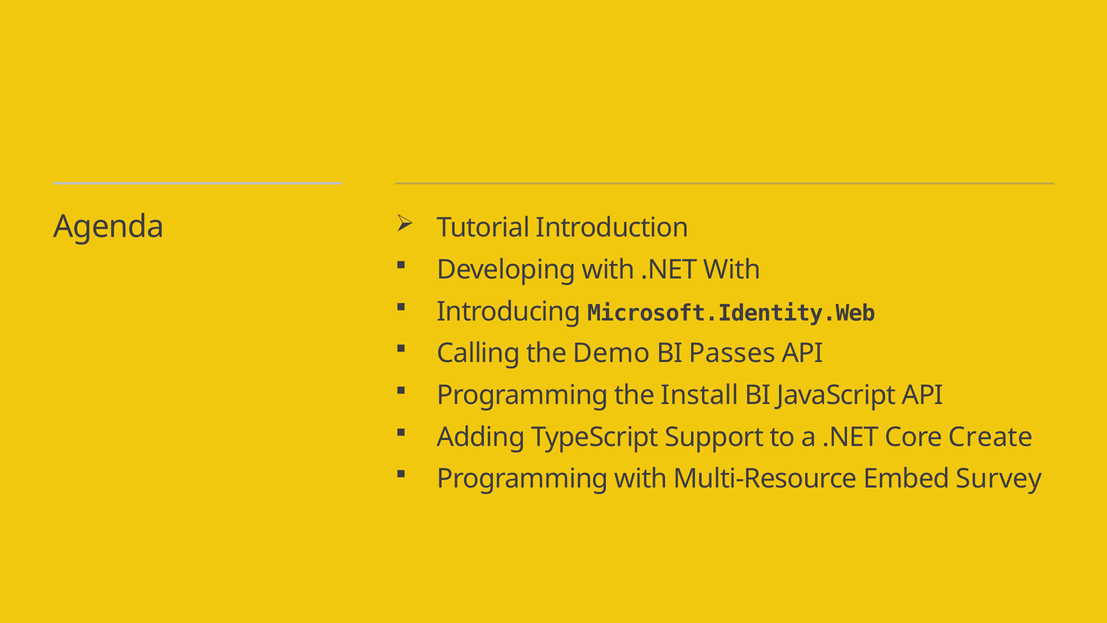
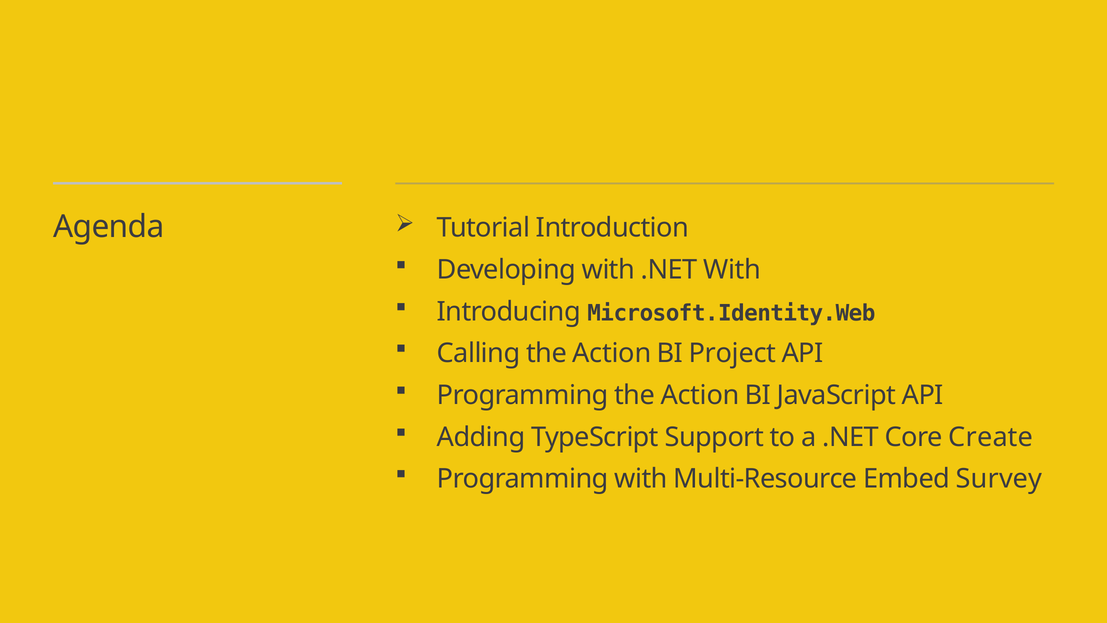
Calling the Demo: Demo -> Action
Passes: Passes -> Project
Programming the Install: Install -> Action
